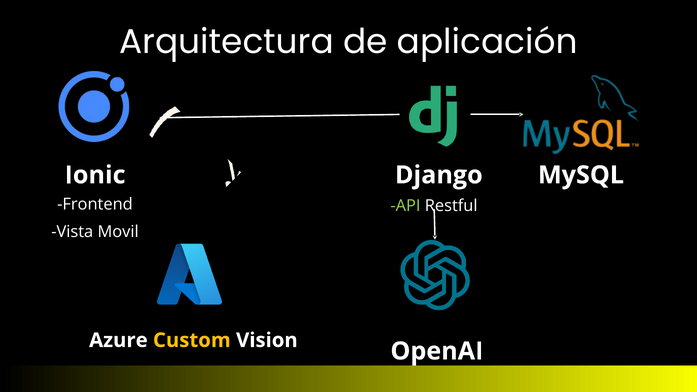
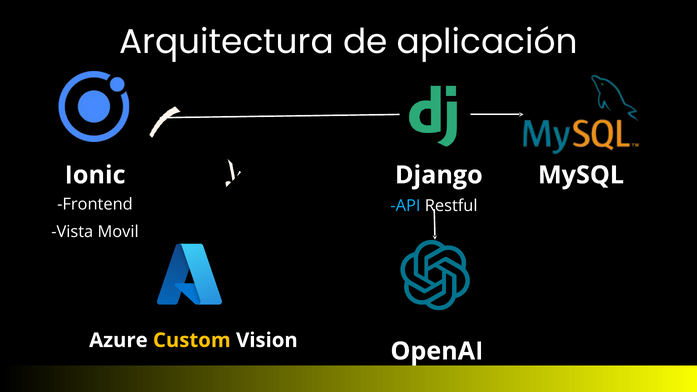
API colour: light green -> light blue
